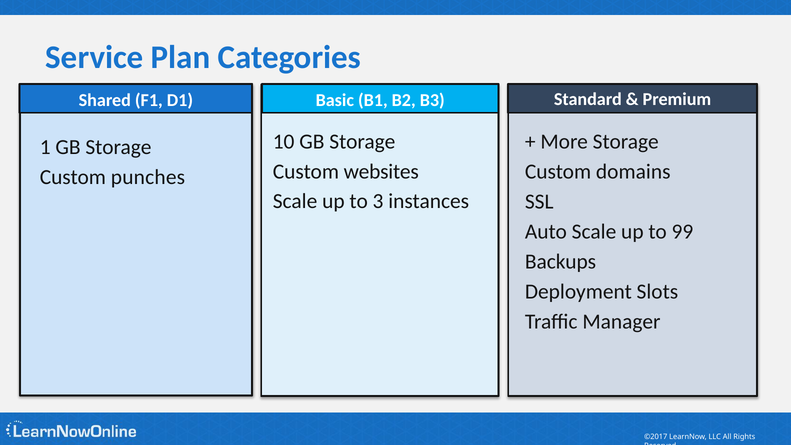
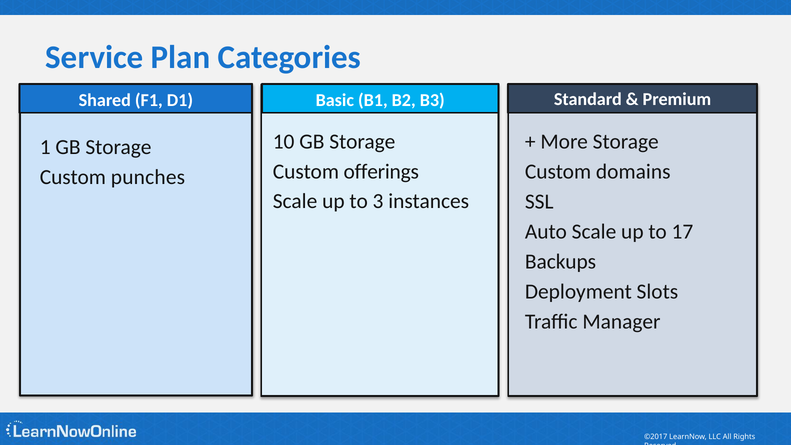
websites: websites -> offerings
99: 99 -> 17
